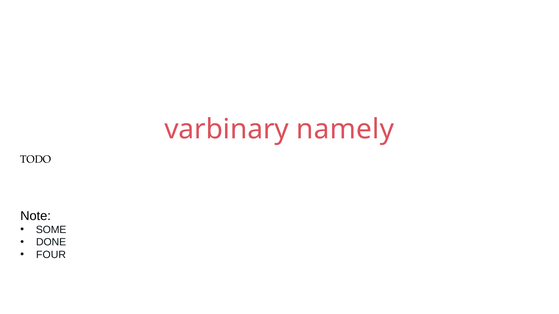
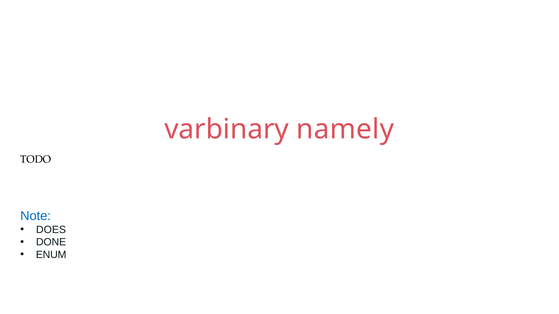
Note colour: black -> blue
SOME: SOME -> DOES
FOUR: FOUR -> ENUM
